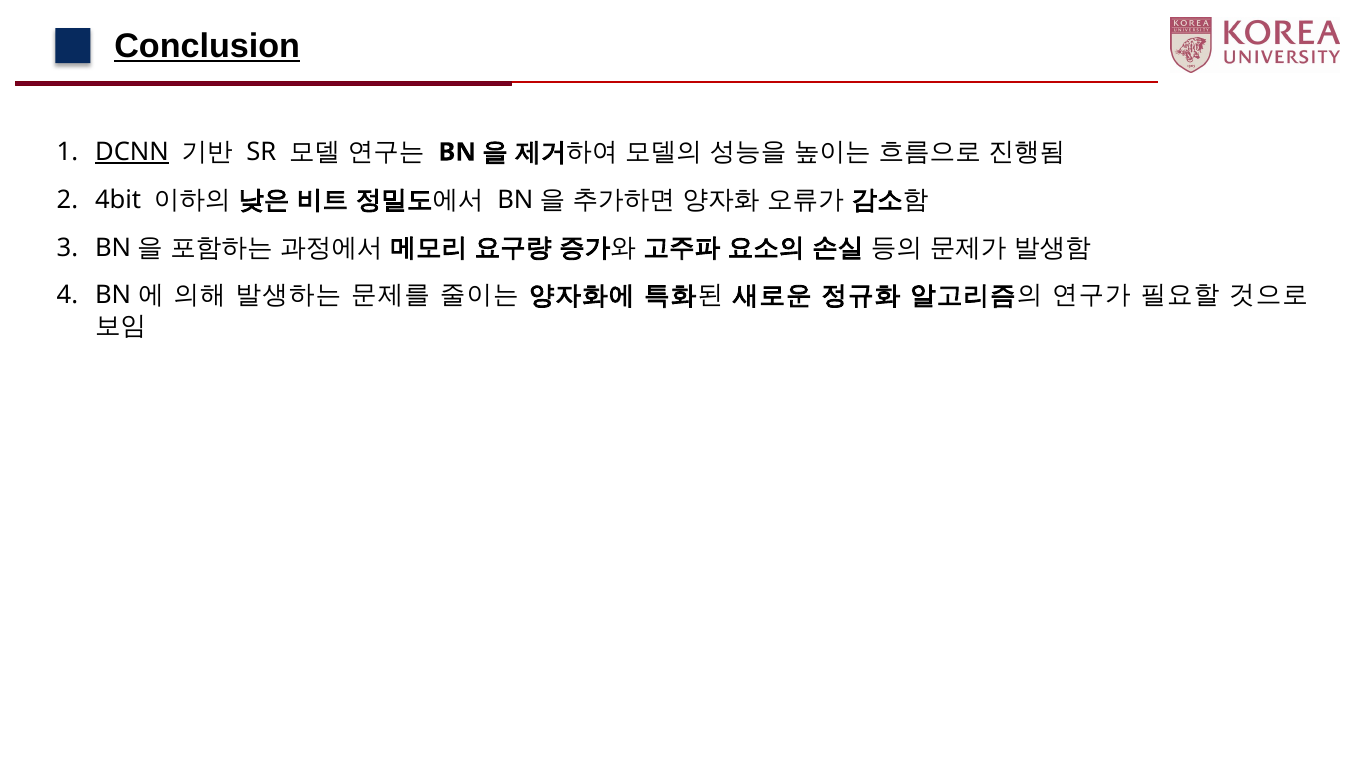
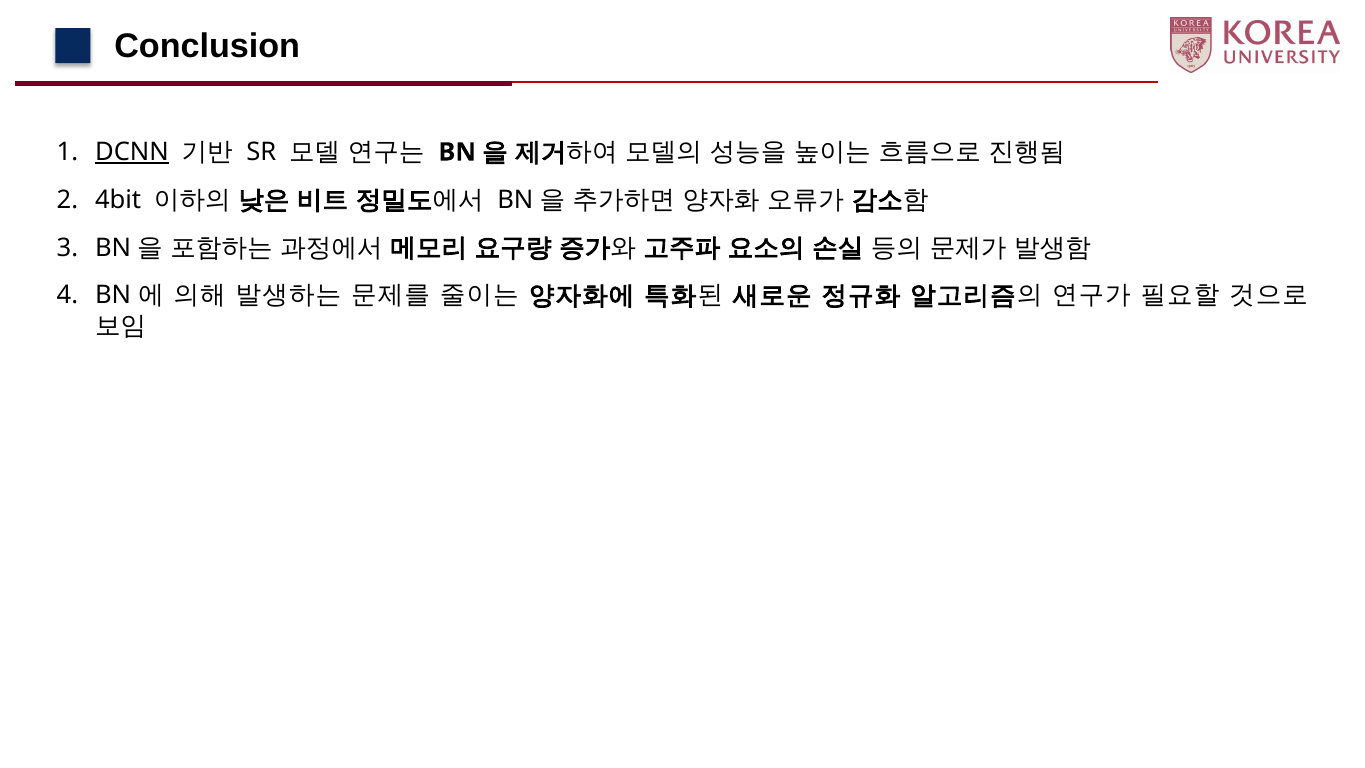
Conclusion underline: present -> none
